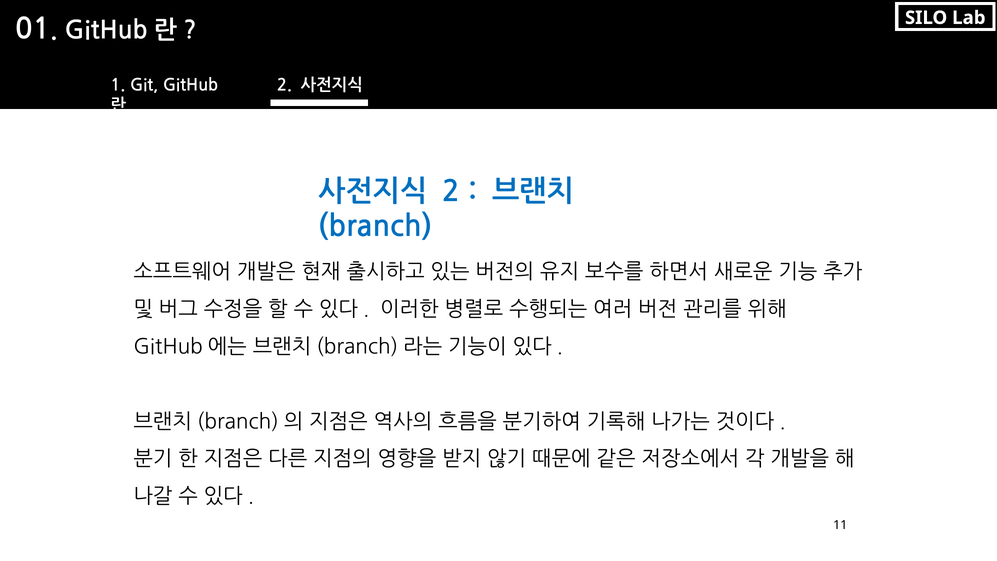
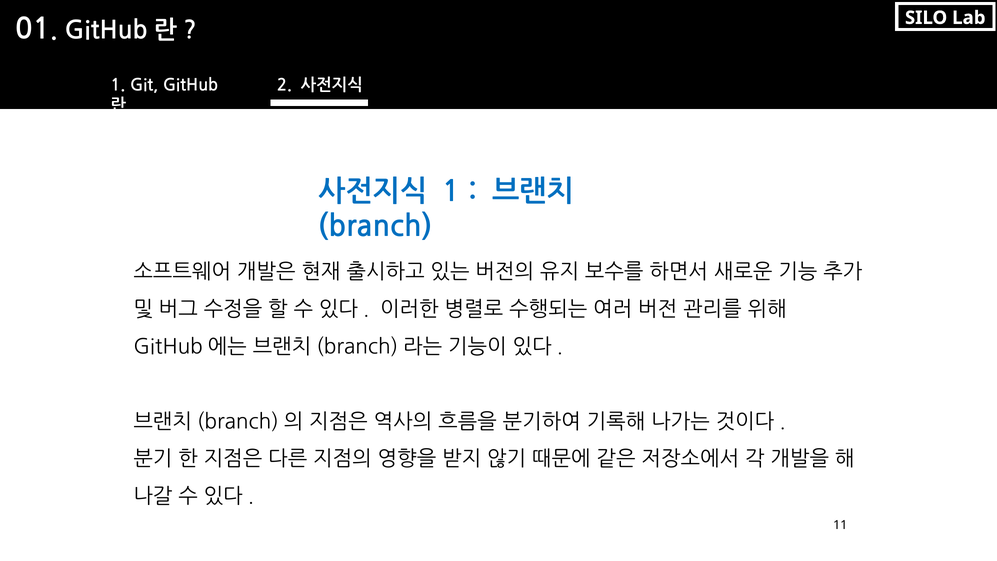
2 at (451, 192): 2 -> 1
